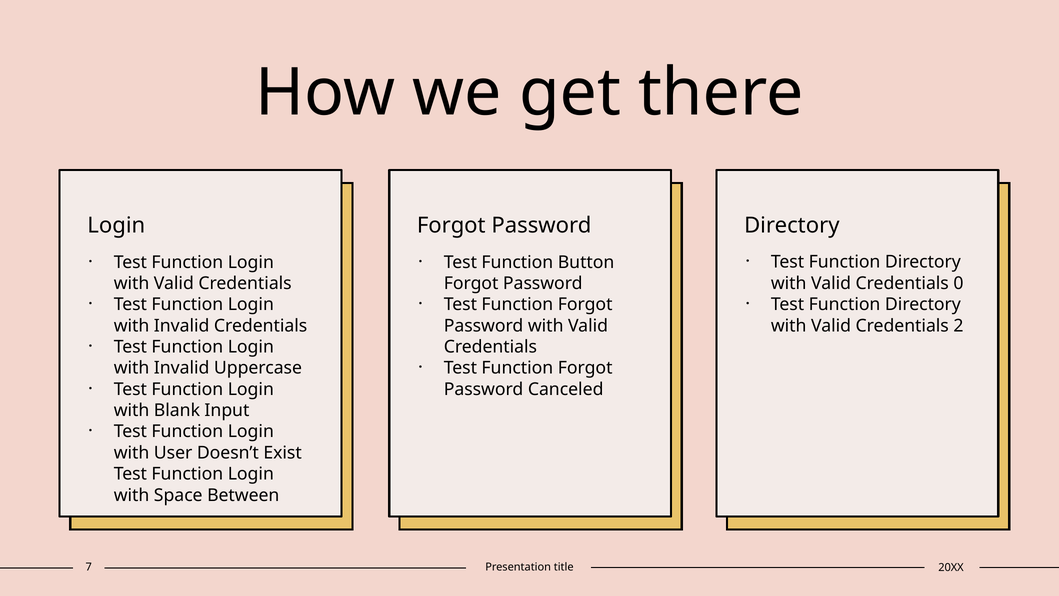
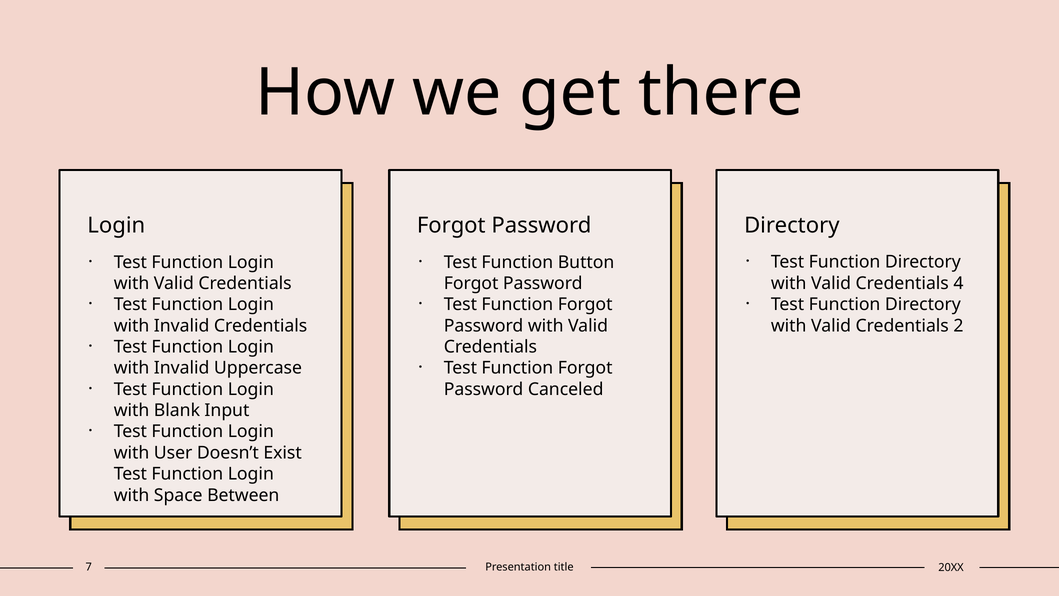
0: 0 -> 4
